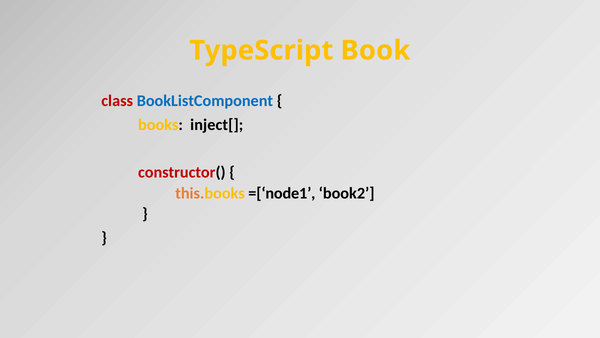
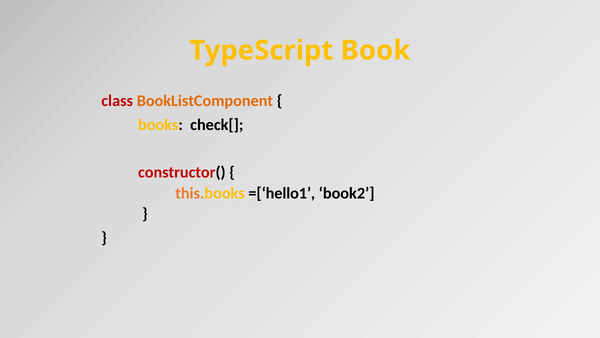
BookListComponent colour: blue -> orange
inject[: inject[ -> check[
=[‘node1: =[‘node1 -> =[‘hello1
